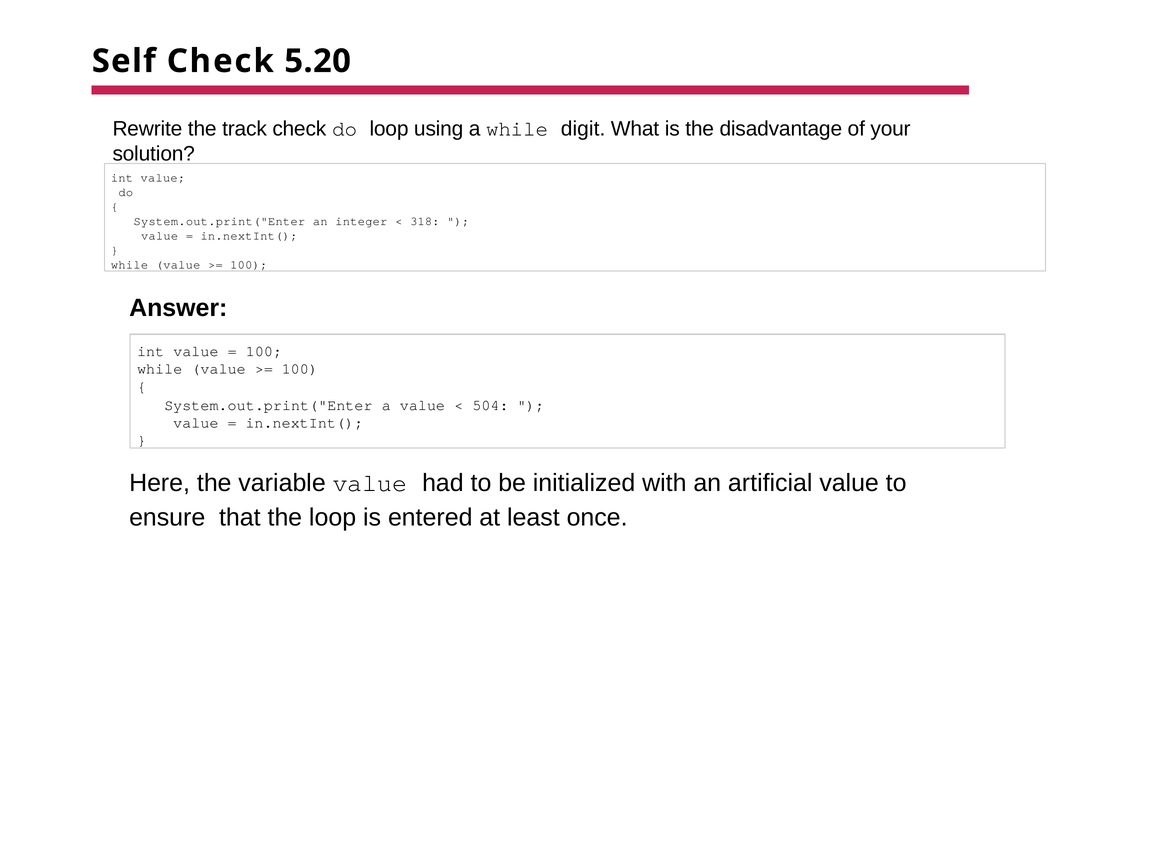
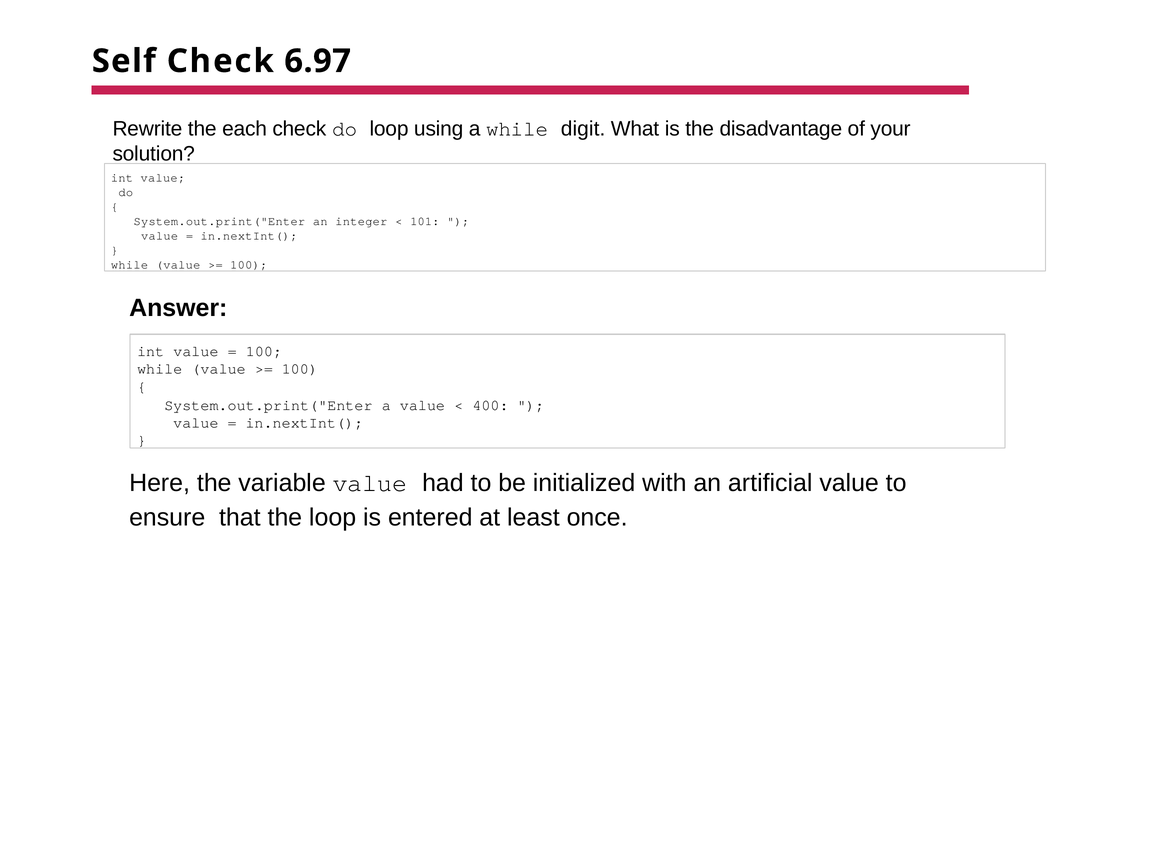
5.20: 5.20 -> 6.97
track: track -> each
318: 318 -> 101
504: 504 -> 400
